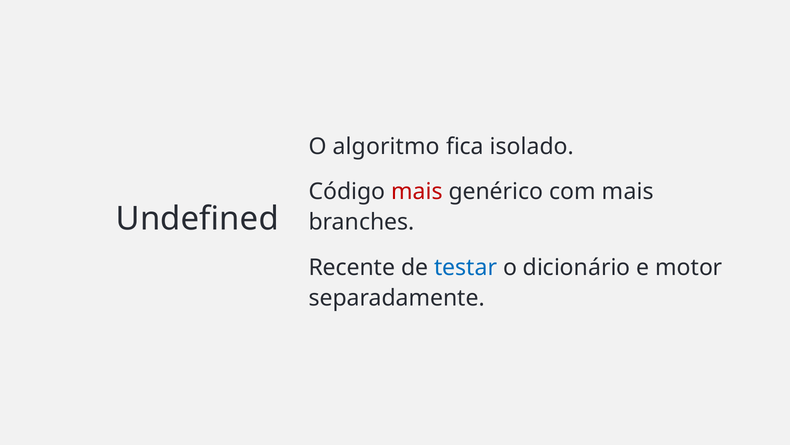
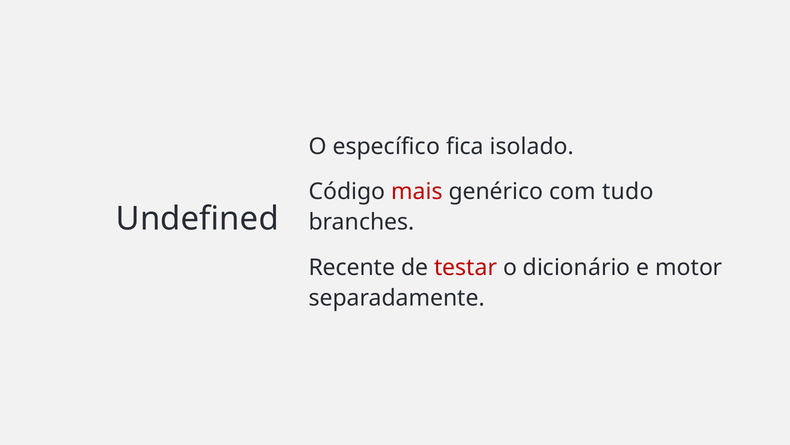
algoritmo: algoritmo -> específico
com mais: mais -> tudo
testar colour: blue -> red
